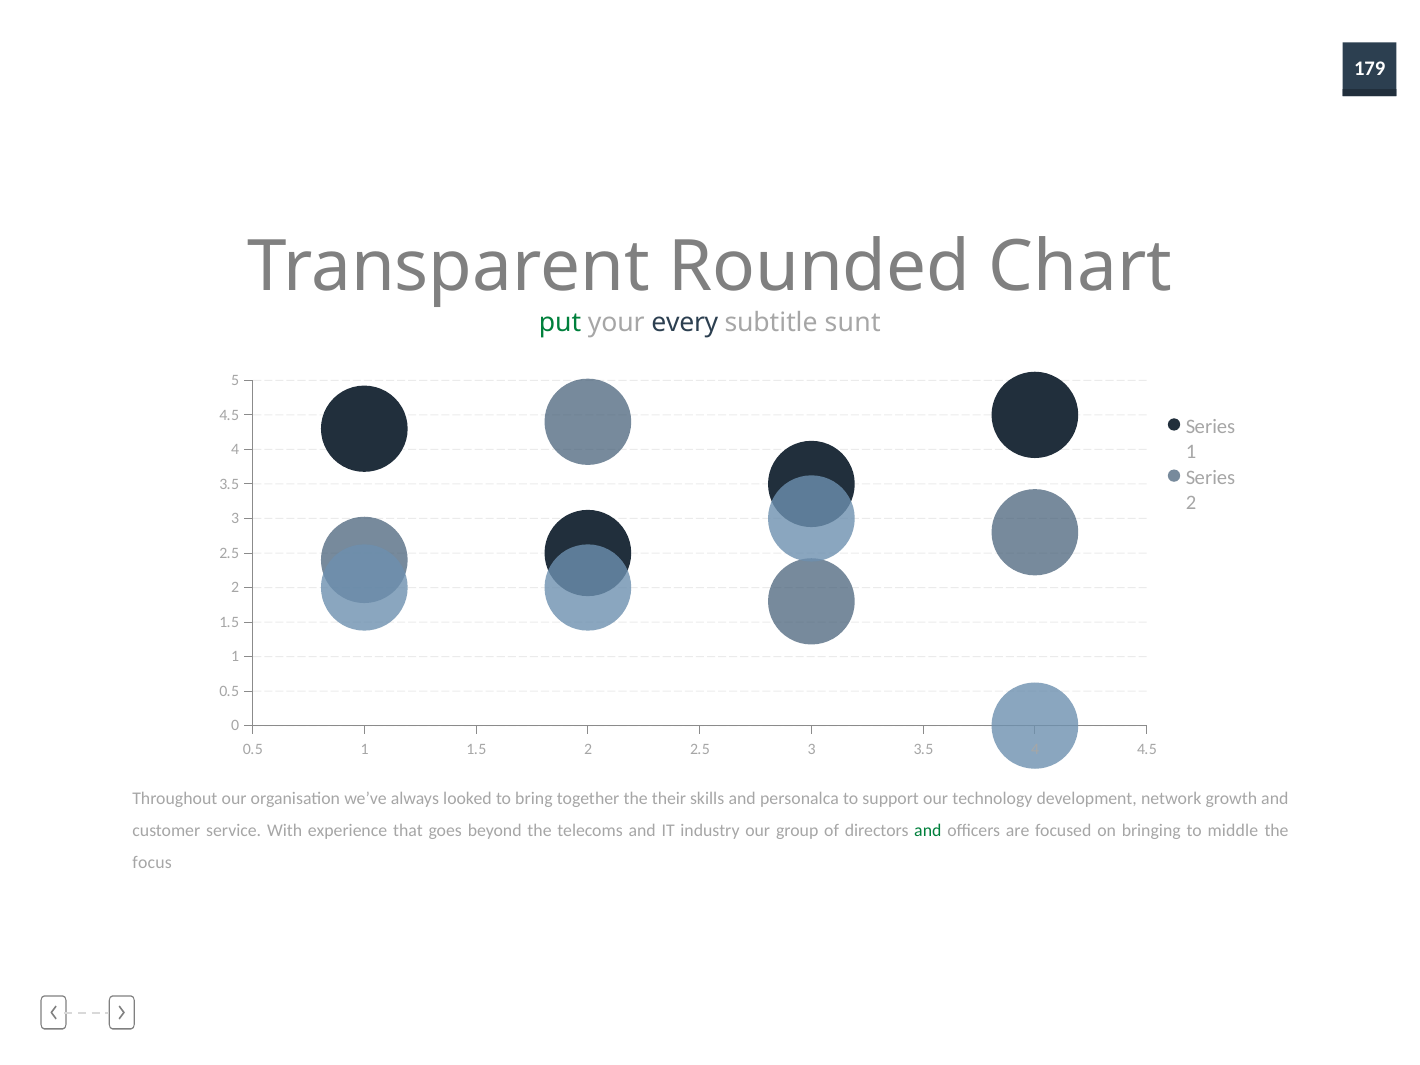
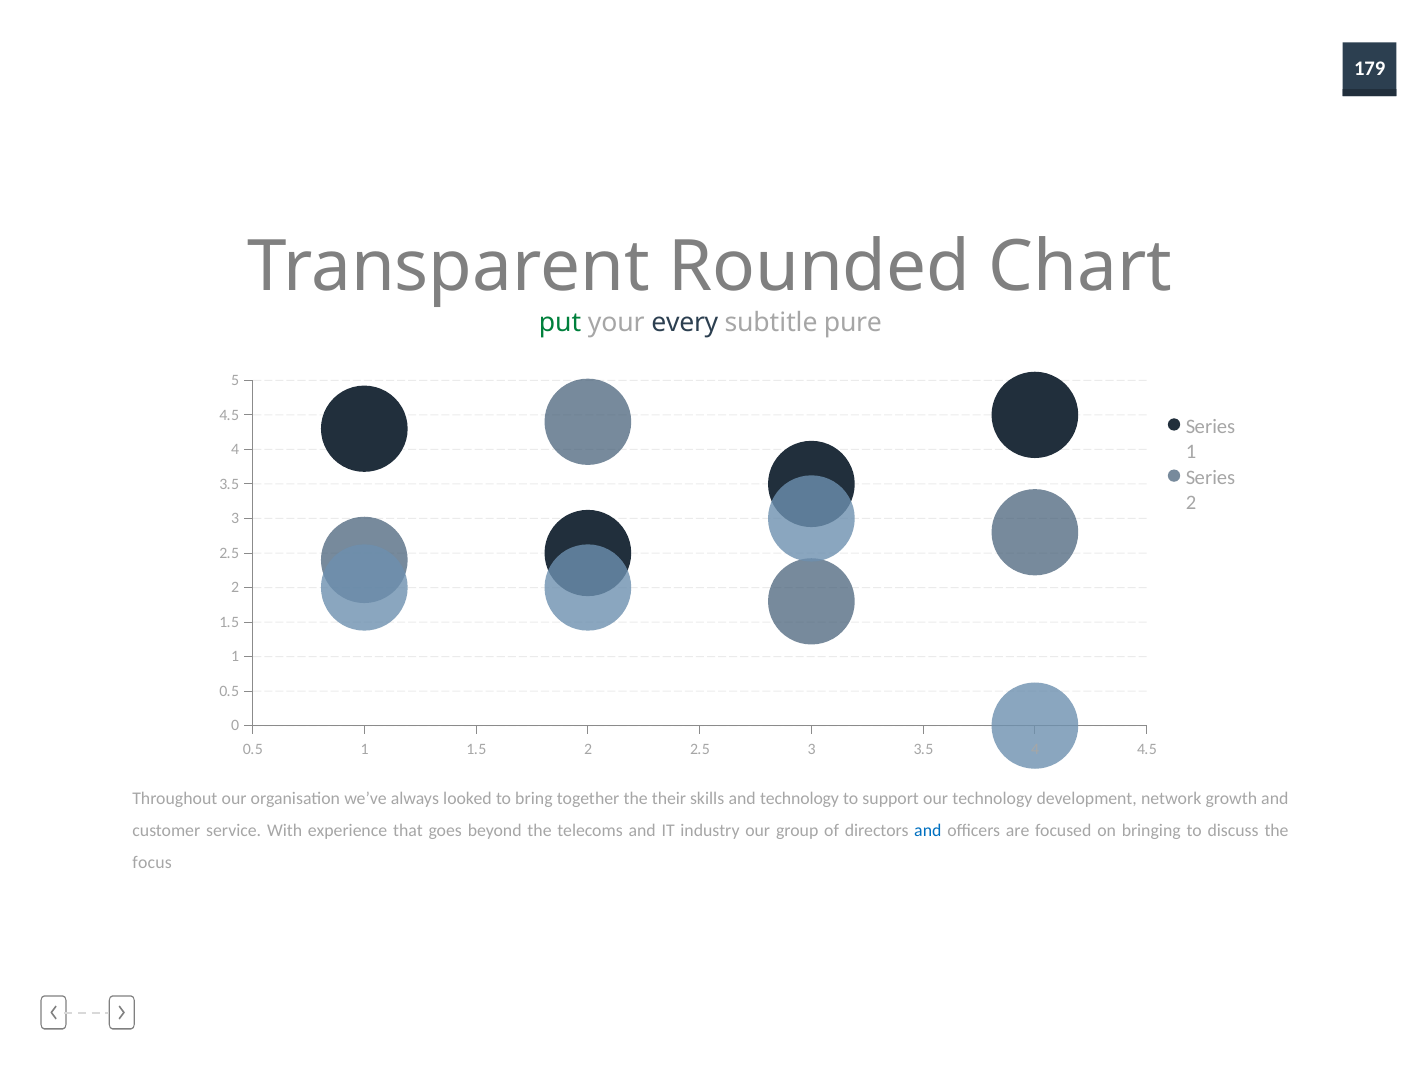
sunt: sunt -> pure
and personalca: personalca -> technology
and at (928, 830) colour: green -> blue
middle: middle -> discuss
